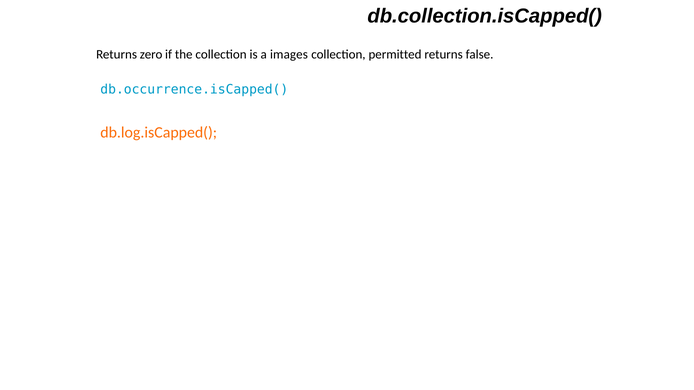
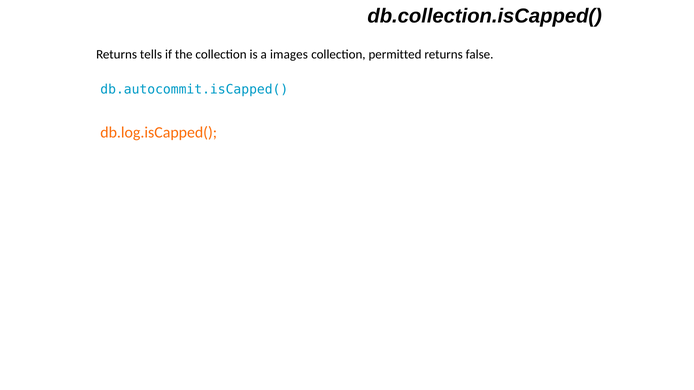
zero: zero -> tells
db.occurrence.isCapped(: db.occurrence.isCapped( -> db.autocommit.isCapped(
